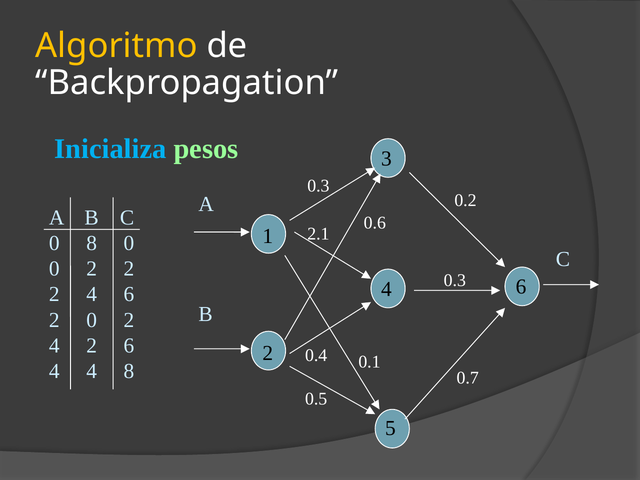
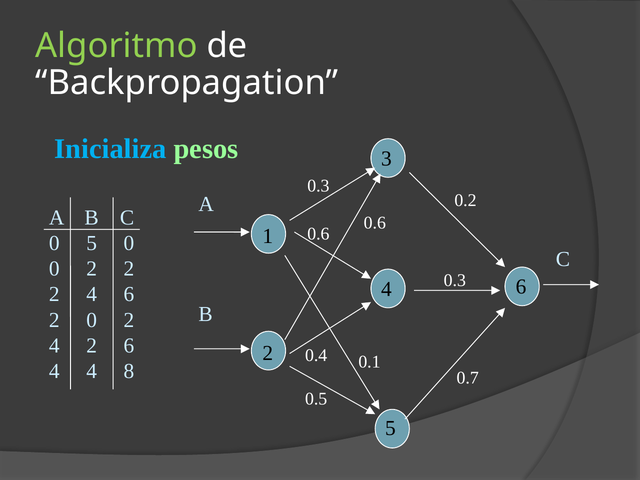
Algoritmo colour: yellow -> light green
2.1 at (318, 234): 2.1 -> 0.6
0 8: 8 -> 5
